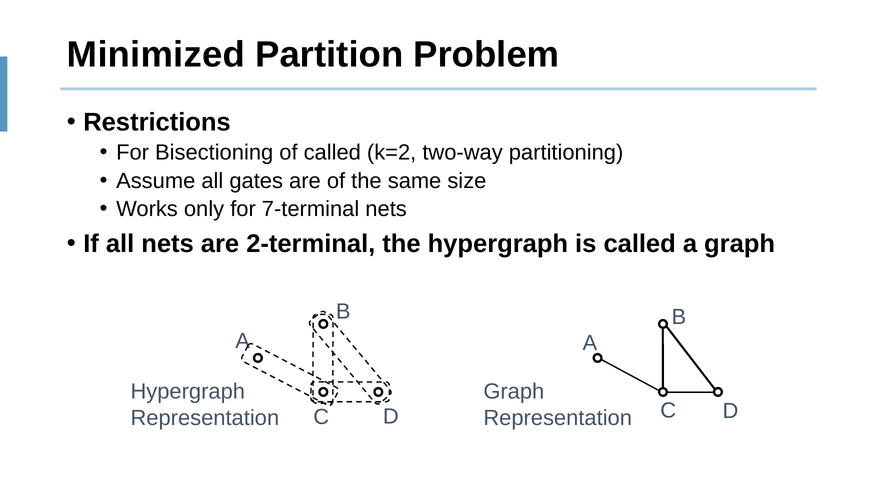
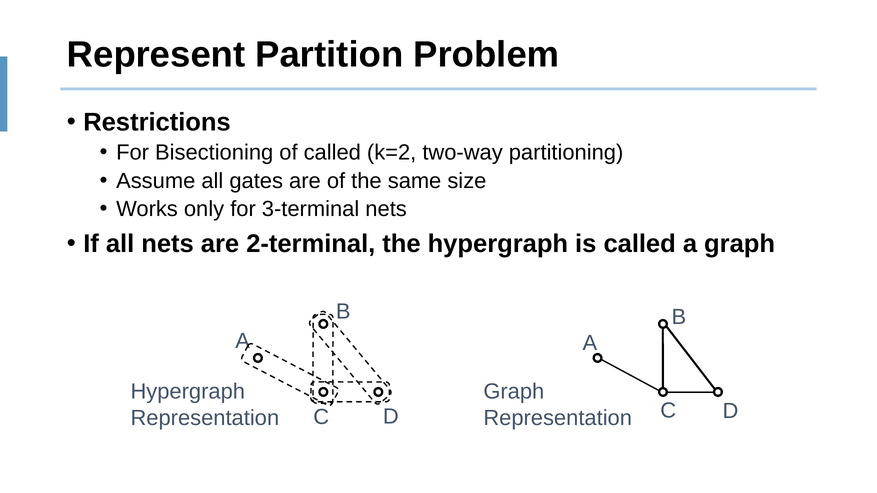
Minimized: Minimized -> Represent
7-terminal: 7-terminal -> 3-terminal
